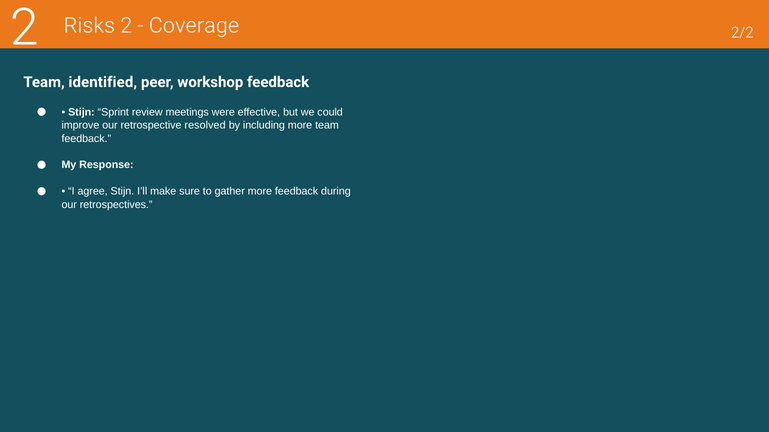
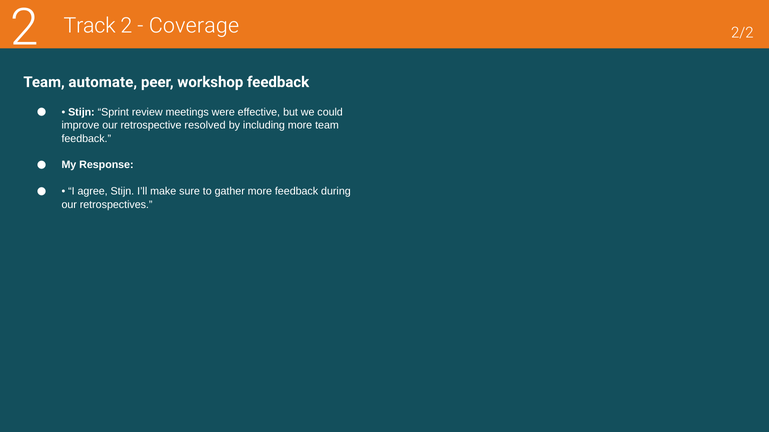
Risks: Risks -> Track
identified: identified -> automate
